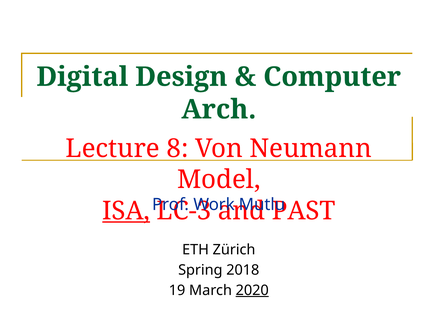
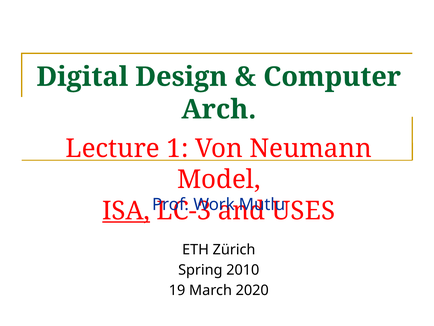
8: 8 -> 1
PAST: PAST -> USES
2018: 2018 -> 2010
2020 underline: present -> none
